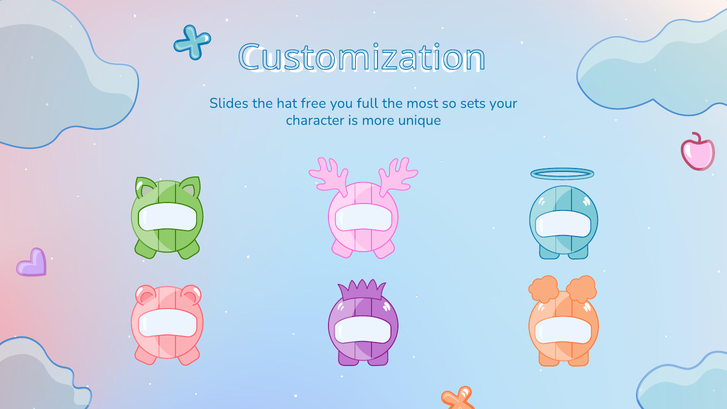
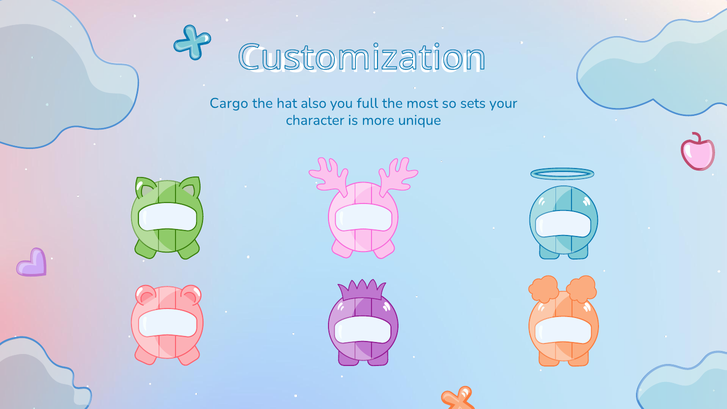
Slides: Slides -> Cargo
free: free -> also
